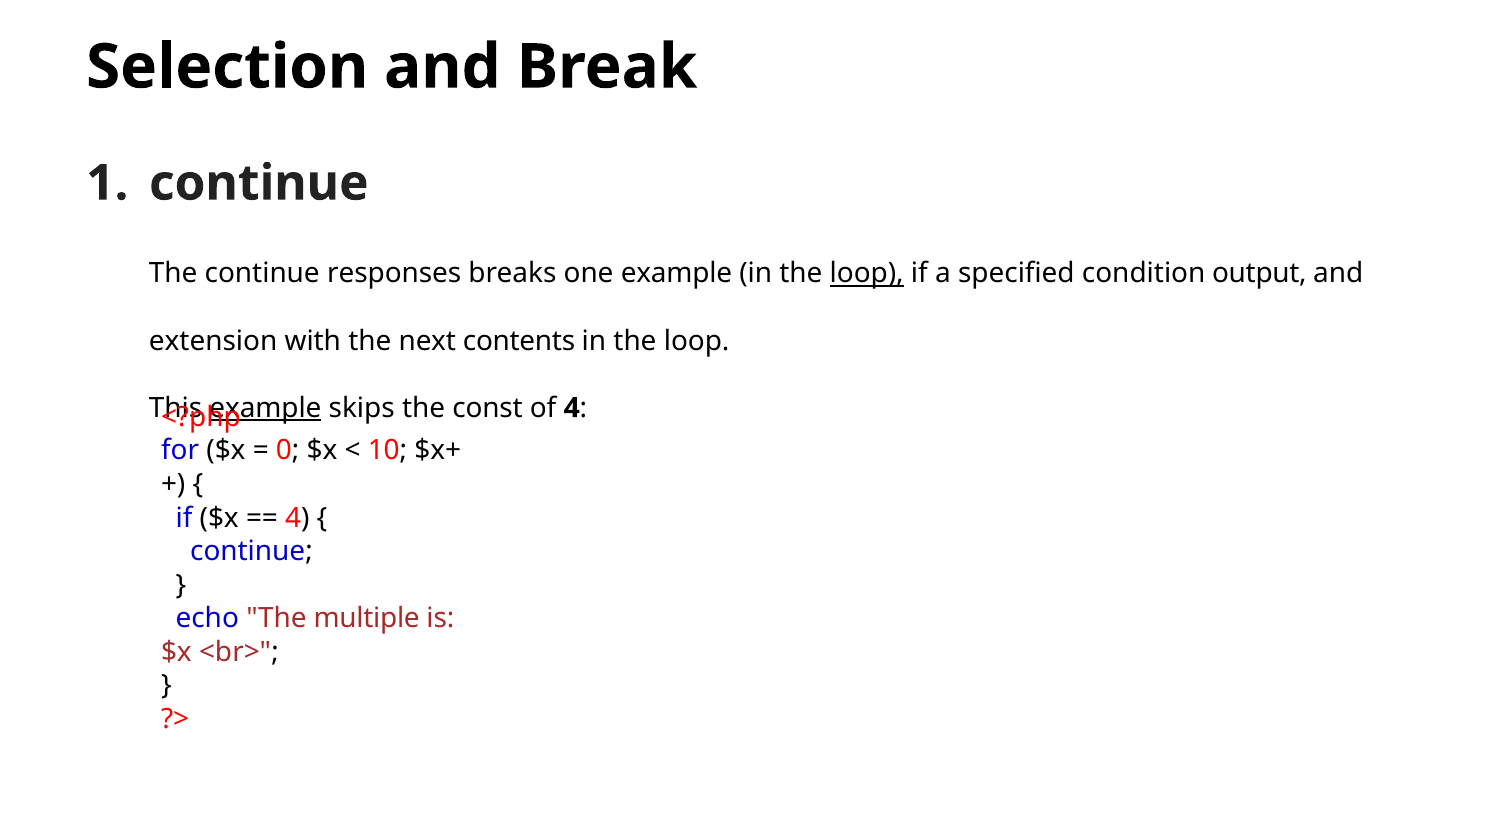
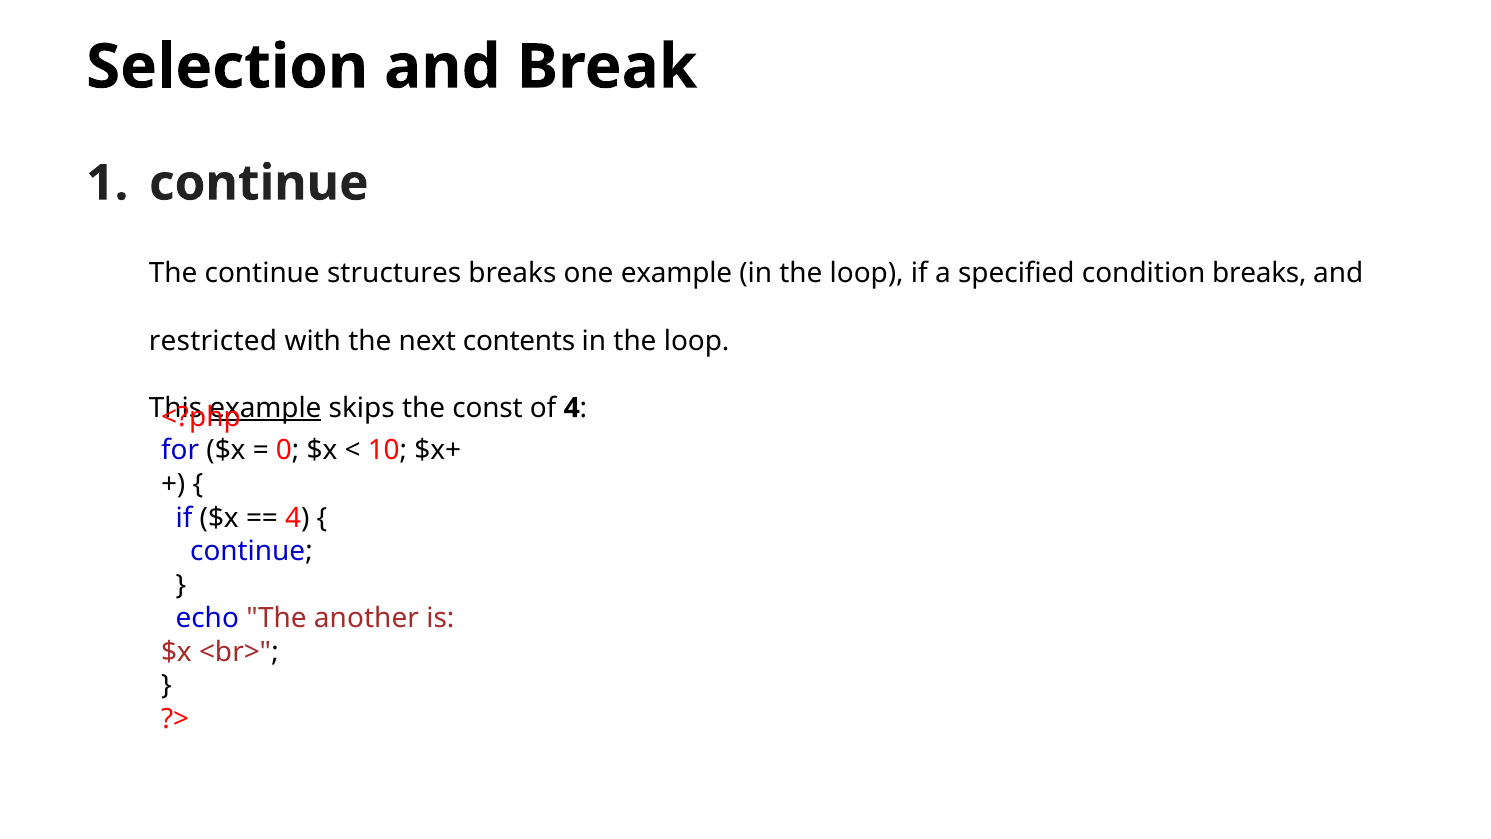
responses: responses -> structures
loop at (867, 274) underline: present -> none
condition output: output -> breaks
extension: extension -> restricted
multiple: multiple -> another
